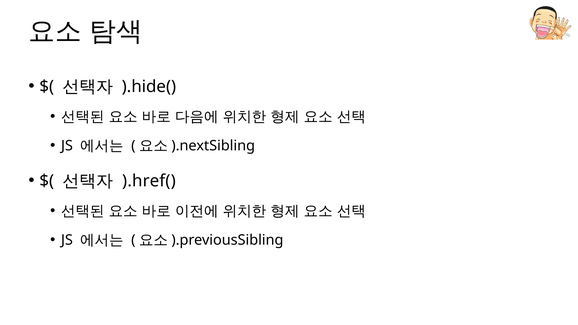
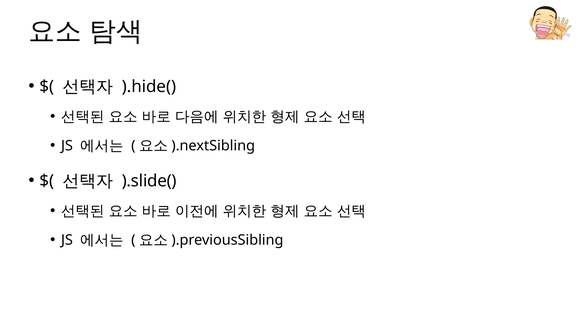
).href(: ).href( -> ).slide(
